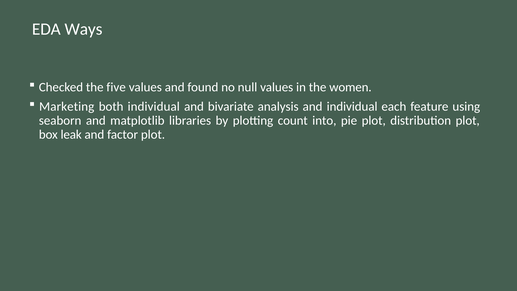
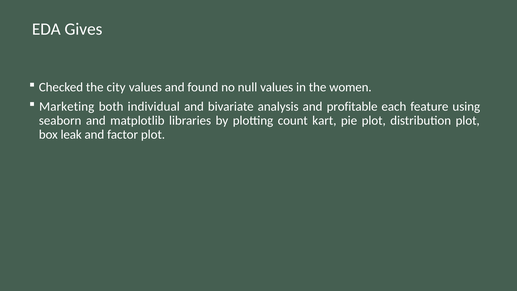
Ways: Ways -> Gives
five: five -> city
and individual: individual -> profitable
into: into -> kart
